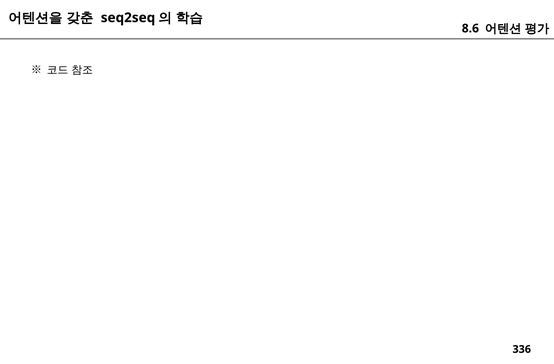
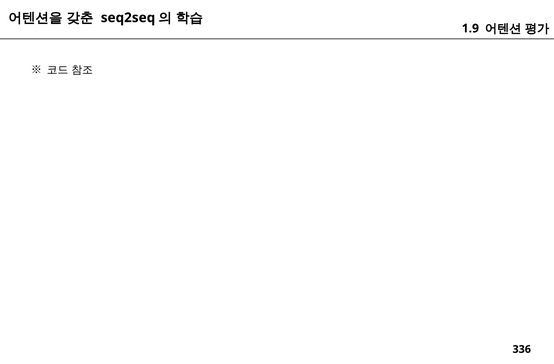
8.6: 8.6 -> 1.9
